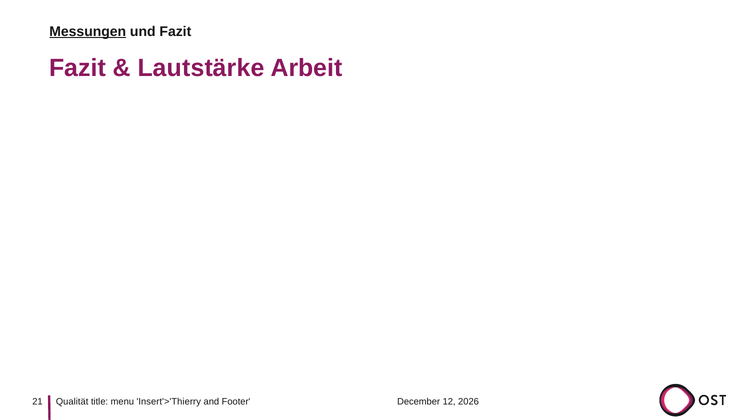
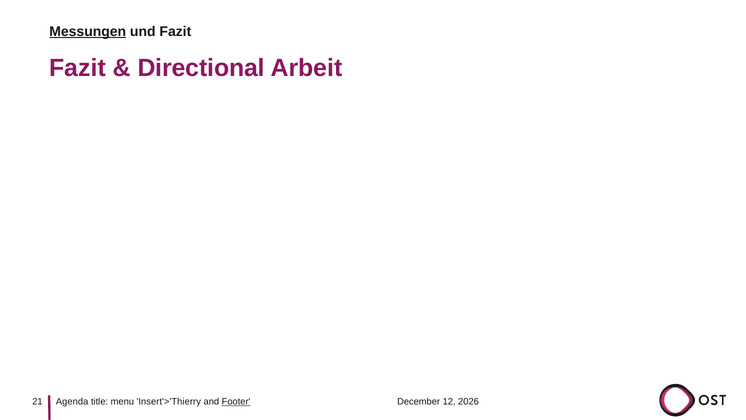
Lautstärke: Lautstärke -> Directional
Qualität: Qualität -> Agenda
Footer underline: none -> present
